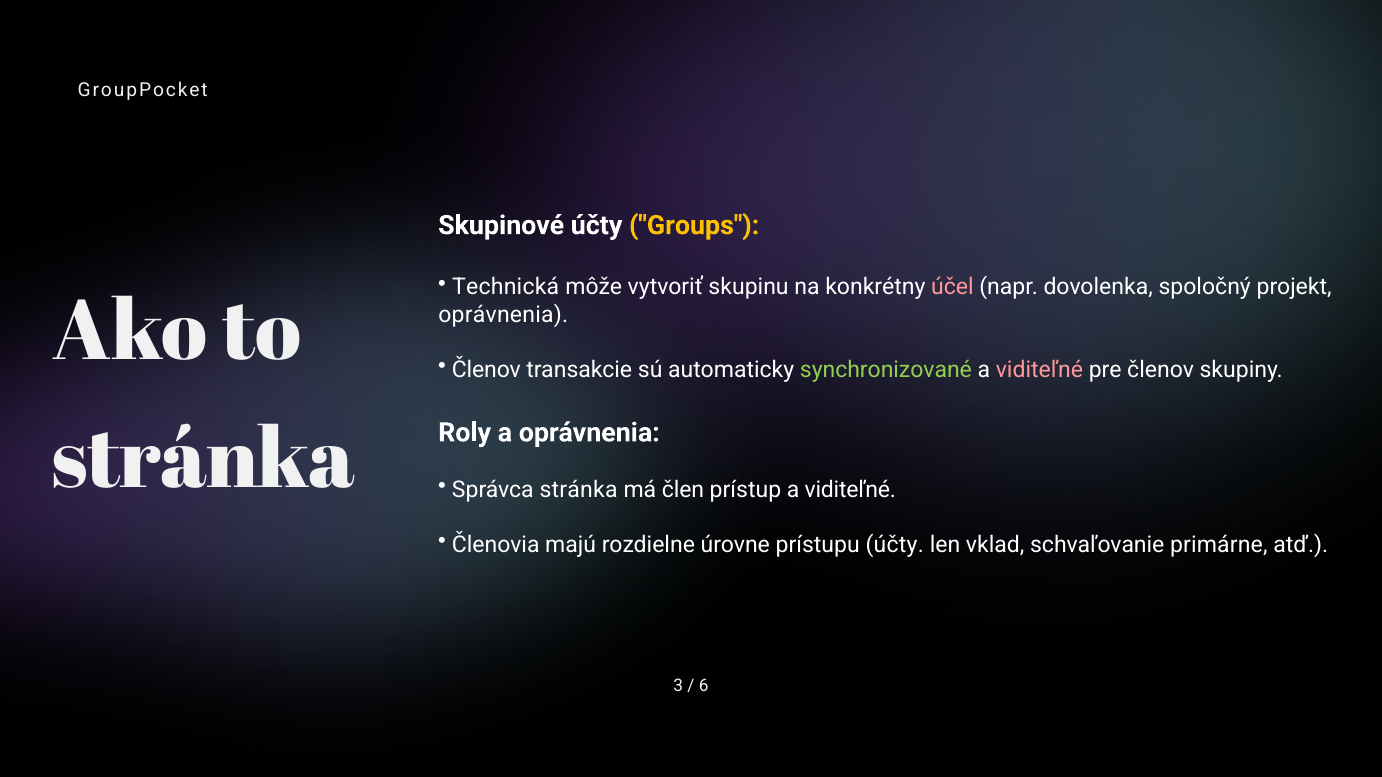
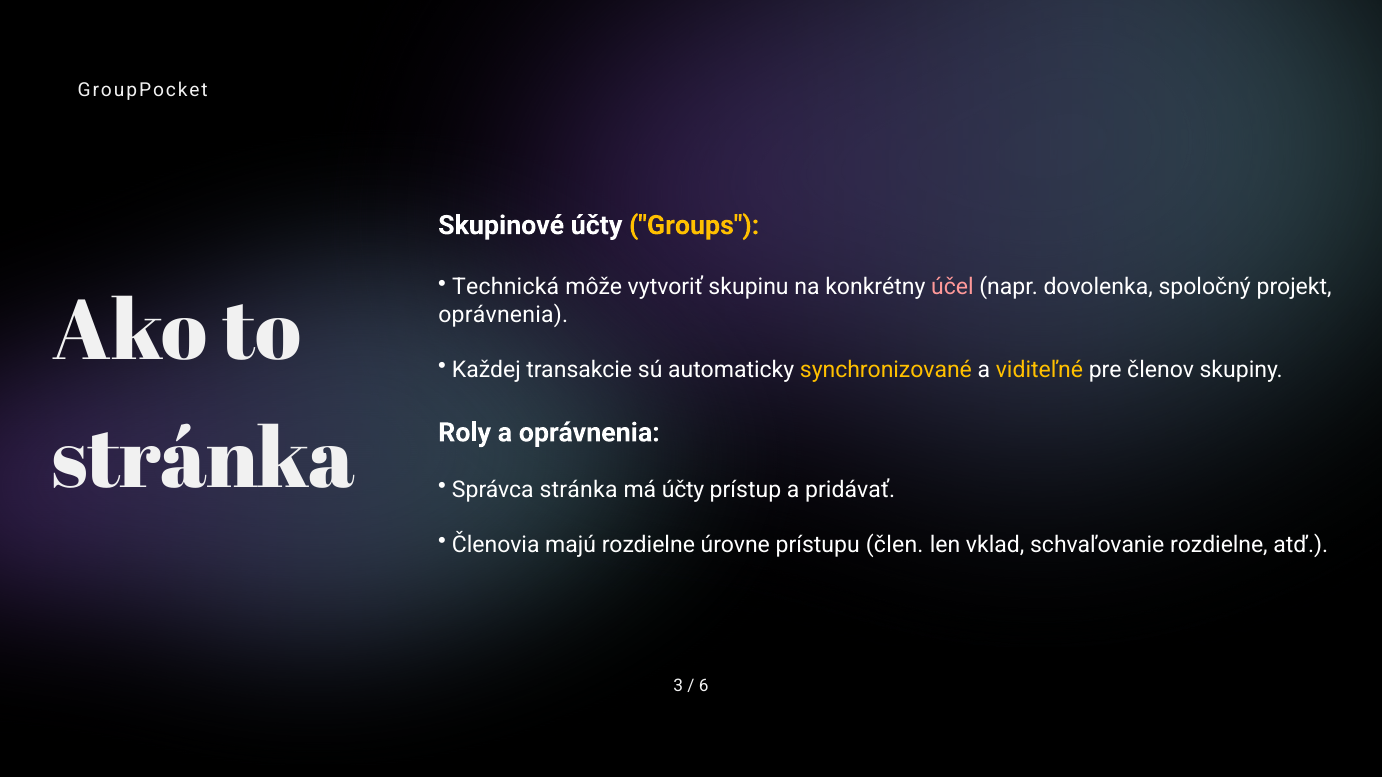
Členov at (486, 370): Členov -> Každej
synchronizované colour: light green -> yellow
viditeľné at (1039, 370) colour: pink -> yellow
má člen: člen -> účty
prístup a viditeľné: viditeľné -> pridávať
prístupu účty: účty -> člen
schvaľovanie primárne: primárne -> rozdielne
